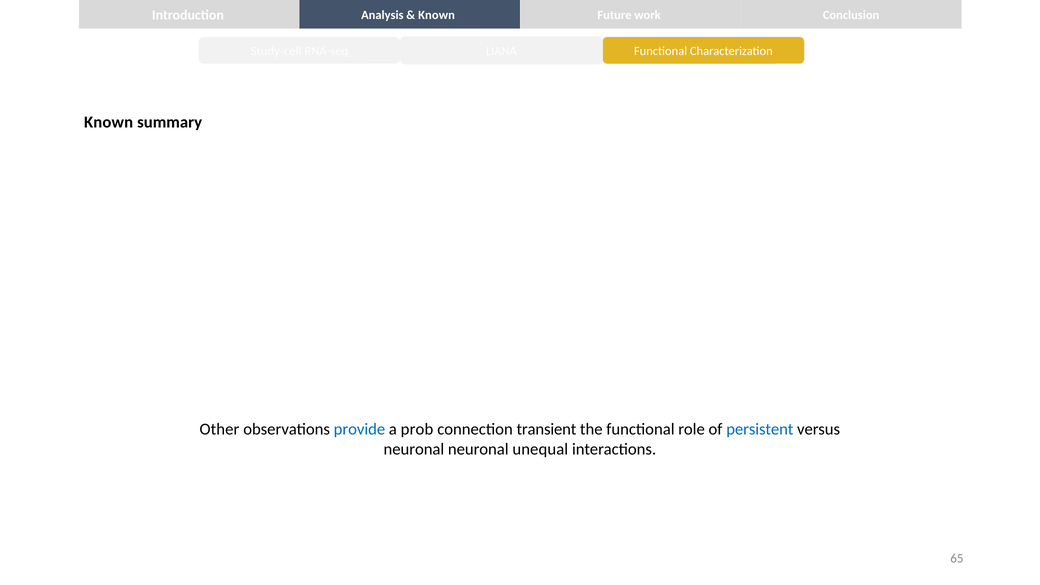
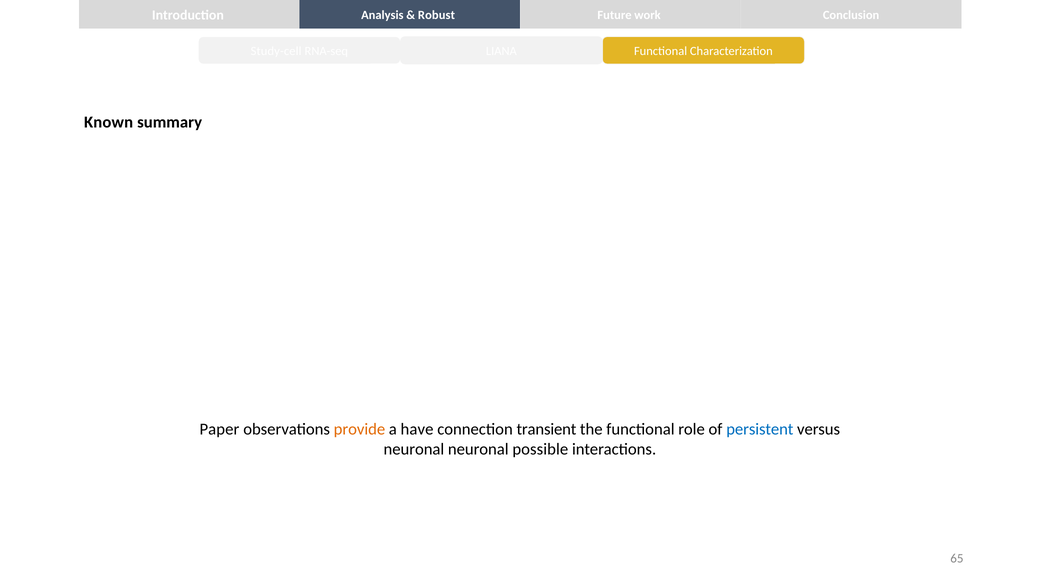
Known at (437, 15): Known -> Robust
Other: Other -> Paper
provide colour: blue -> orange
prob: prob -> have
unequal: unequal -> possible
